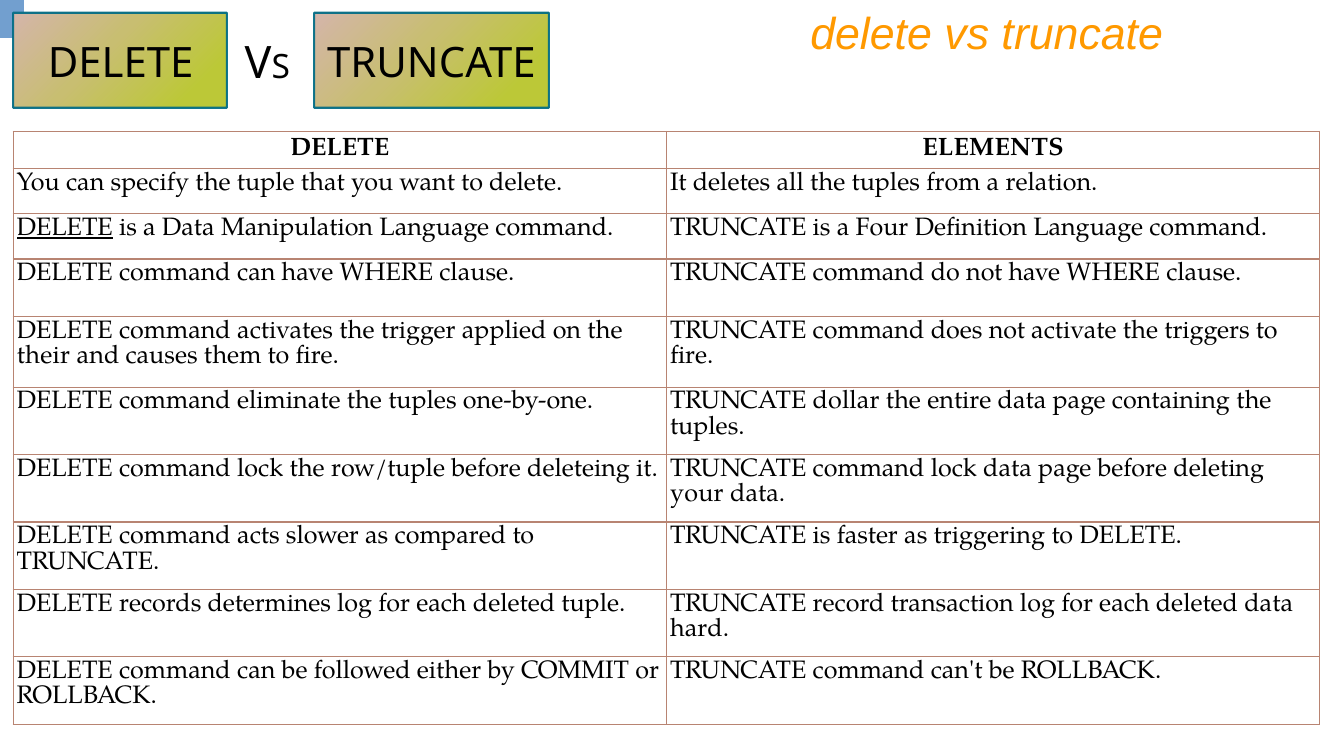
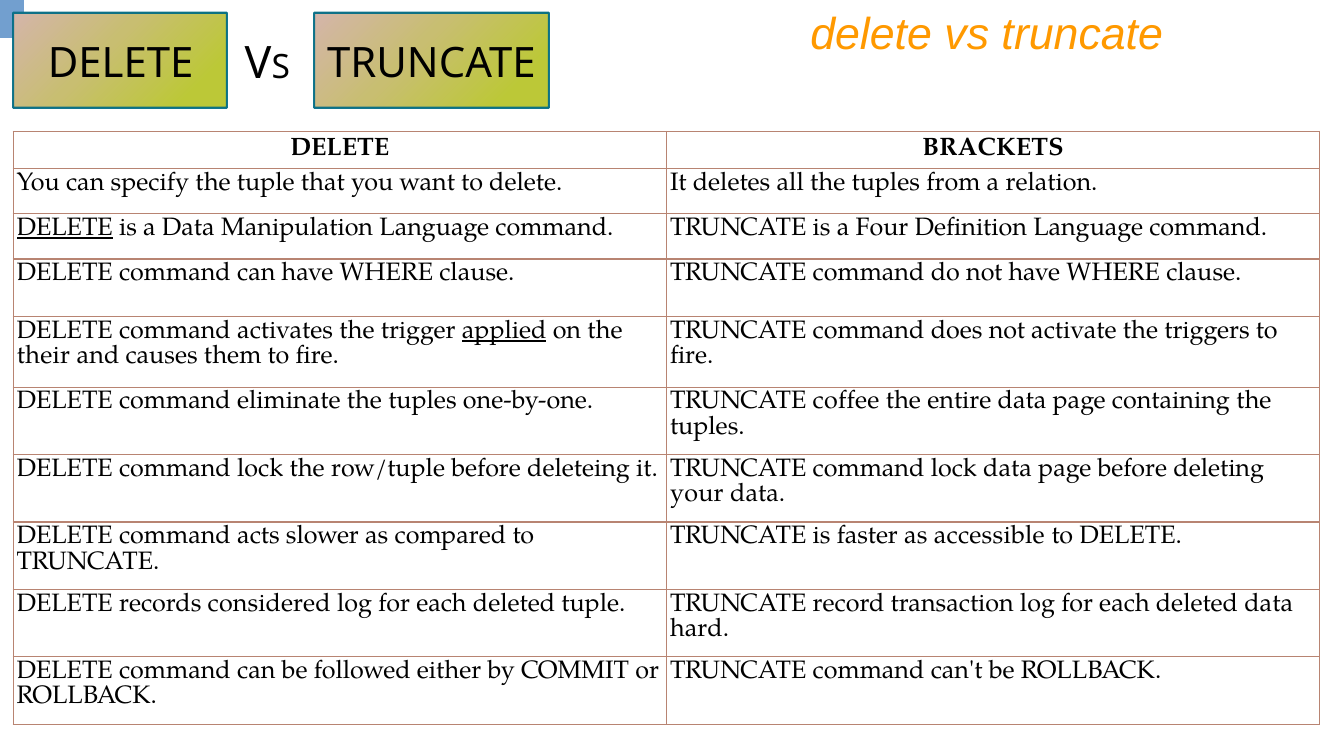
ELEMENTS: ELEMENTS -> BRACKETS
applied underline: none -> present
dollar: dollar -> coffee
triggering: triggering -> accessible
determines: determines -> considered
